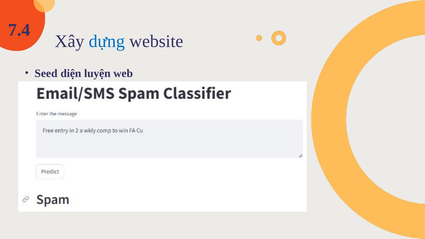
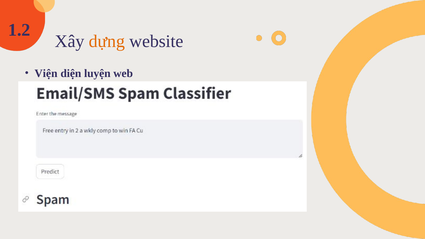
7.4: 7.4 -> 1.2
dựng colour: blue -> orange
Seed: Seed -> Viện
